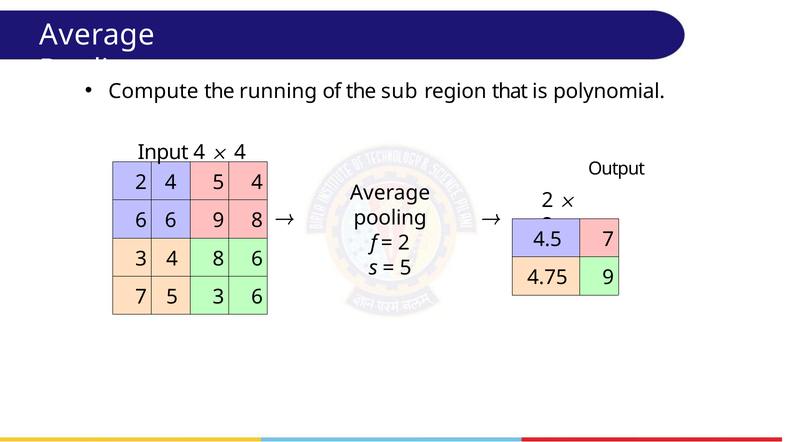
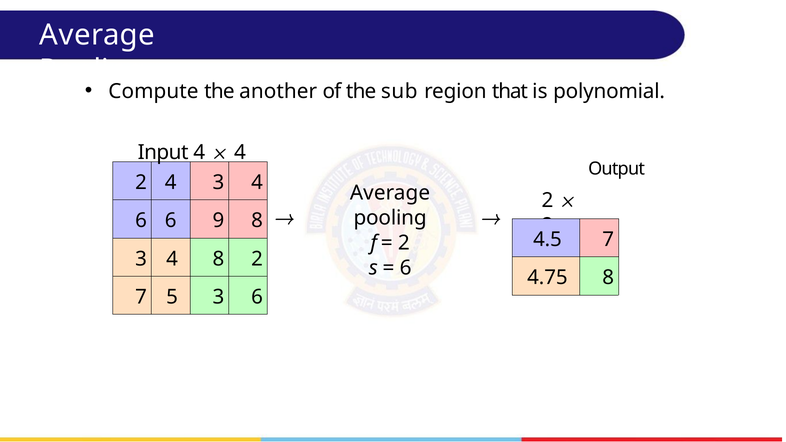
running: running -> another
4 5: 5 -> 3
8 6: 6 -> 2
5 at (406, 268): 5 -> 6
4.75 9: 9 -> 8
